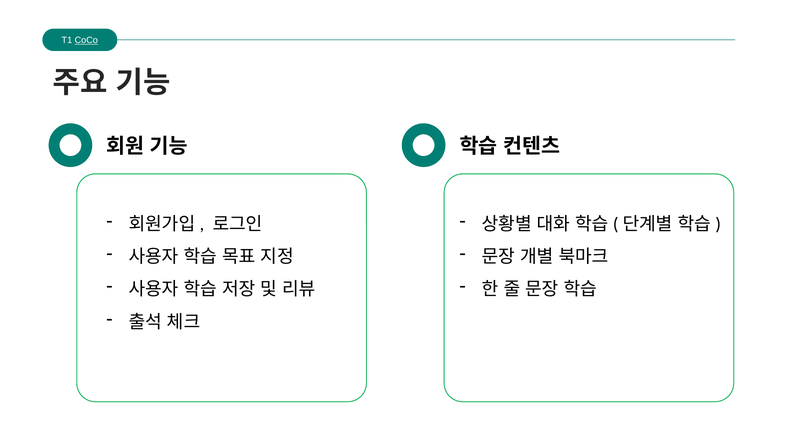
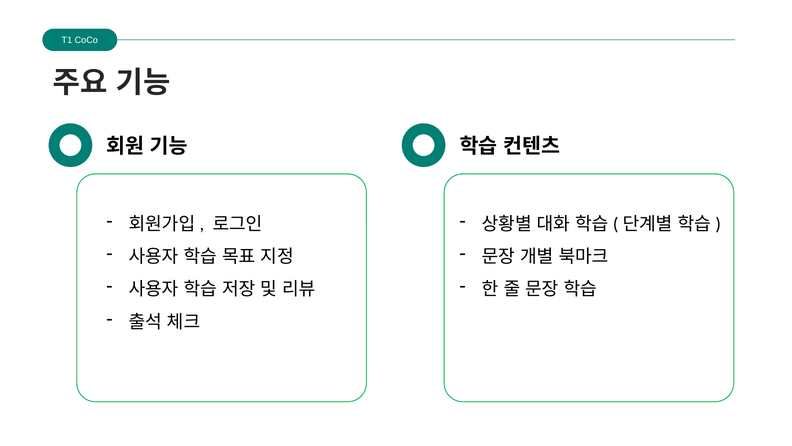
CoCo underline: present -> none
